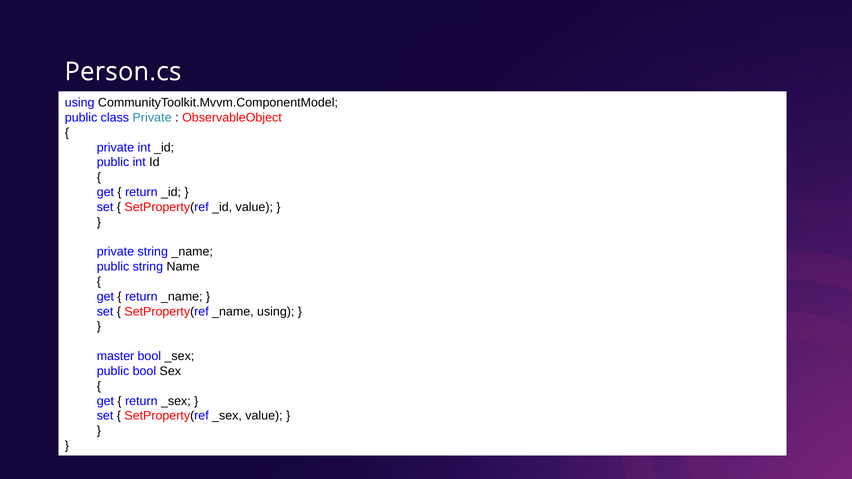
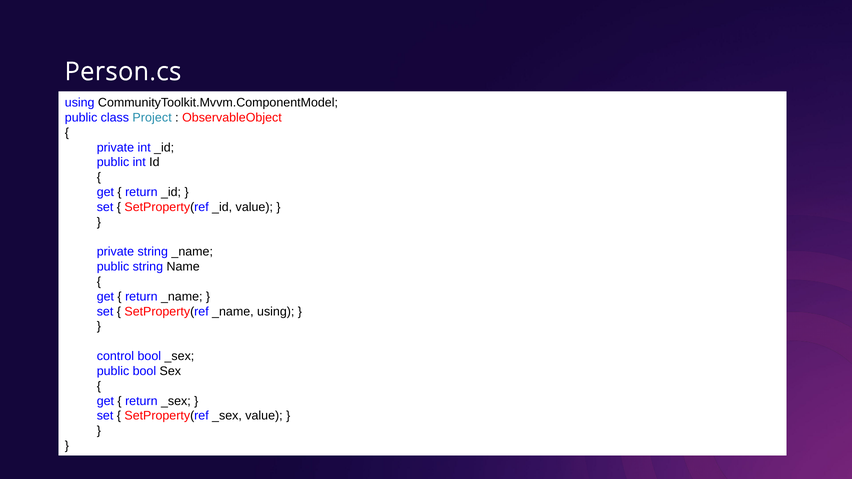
class Private: Private -> Project
master: master -> control
